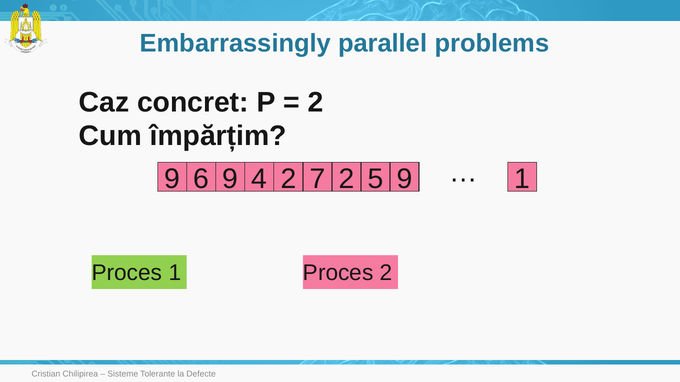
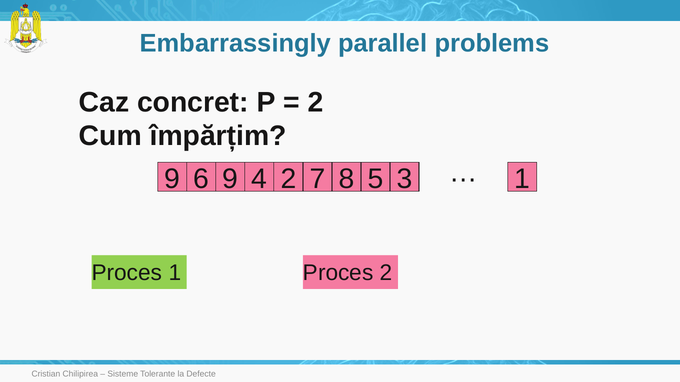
7 2: 2 -> 8
5 9: 9 -> 3
